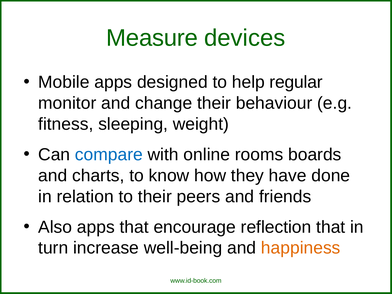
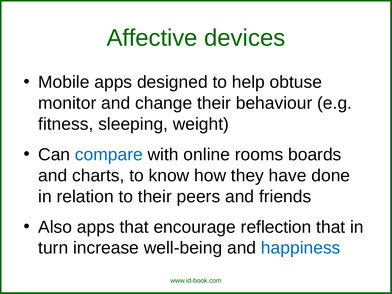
Measure: Measure -> Affective
regular: regular -> obtuse
happiness colour: orange -> blue
